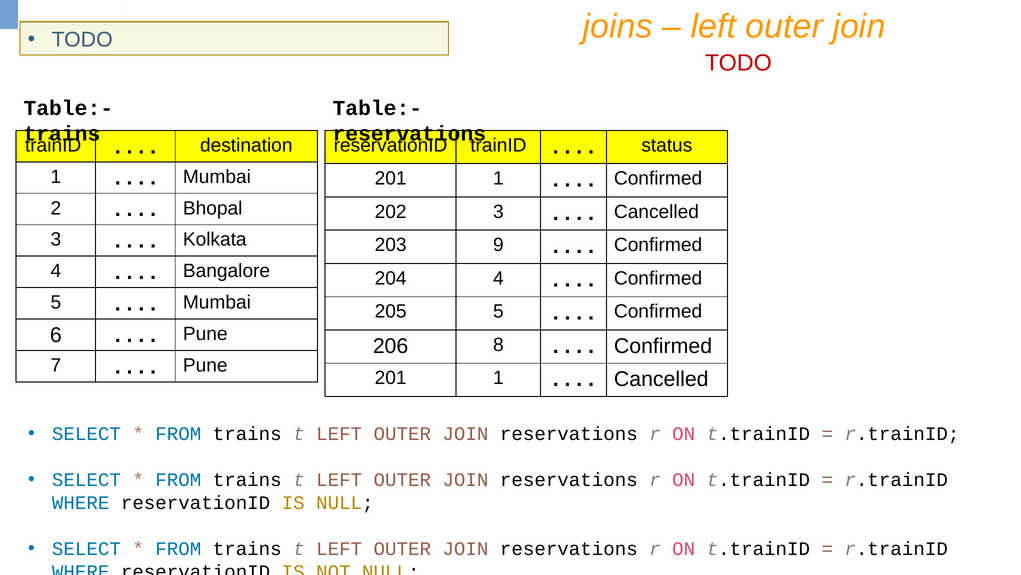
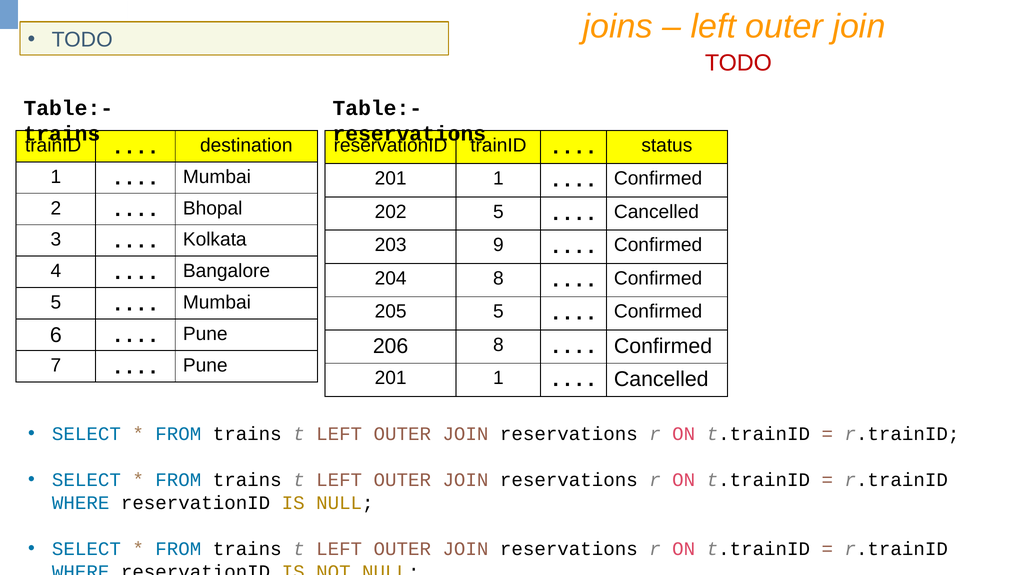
202 3: 3 -> 5
204 4: 4 -> 8
